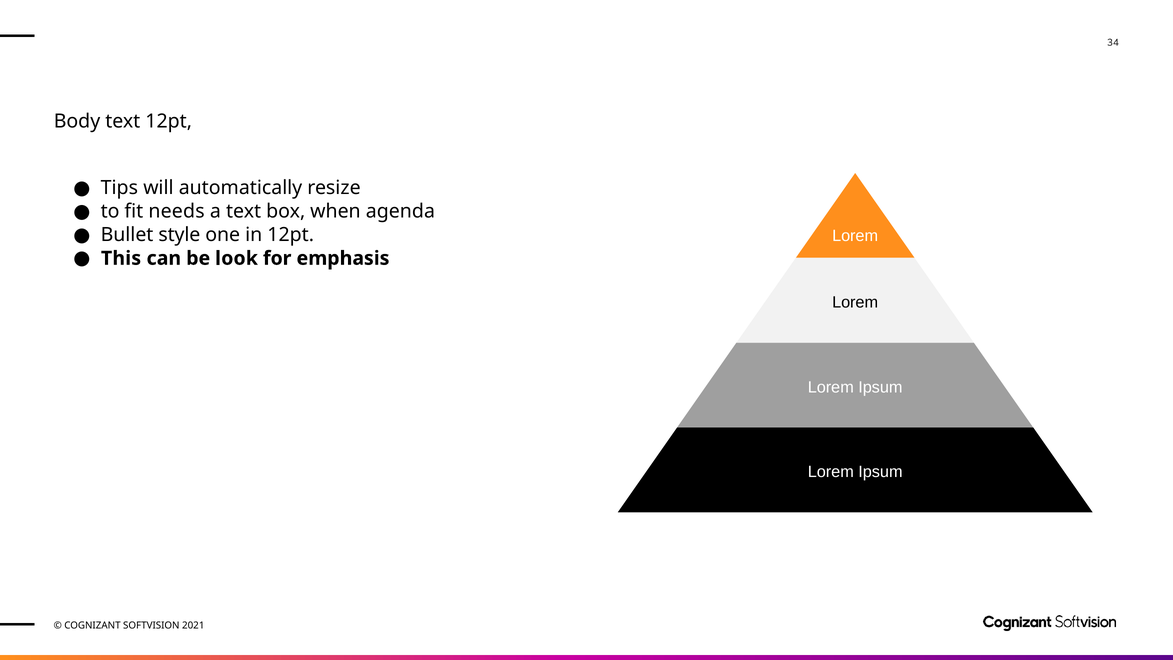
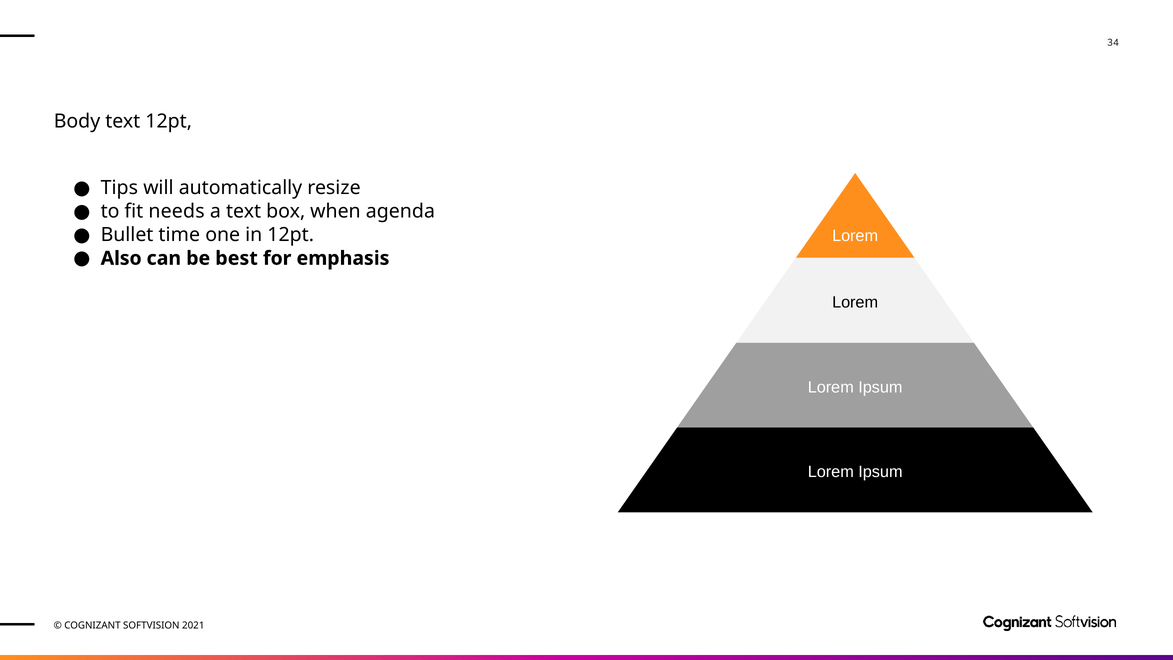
style: style -> time
This: This -> Also
look: look -> best
